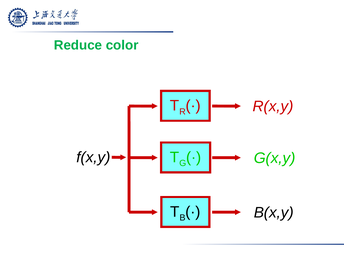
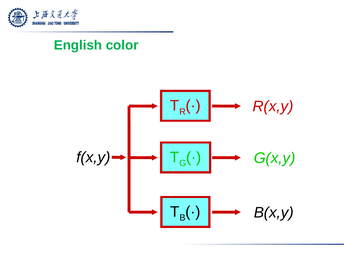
Reduce: Reduce -> English
